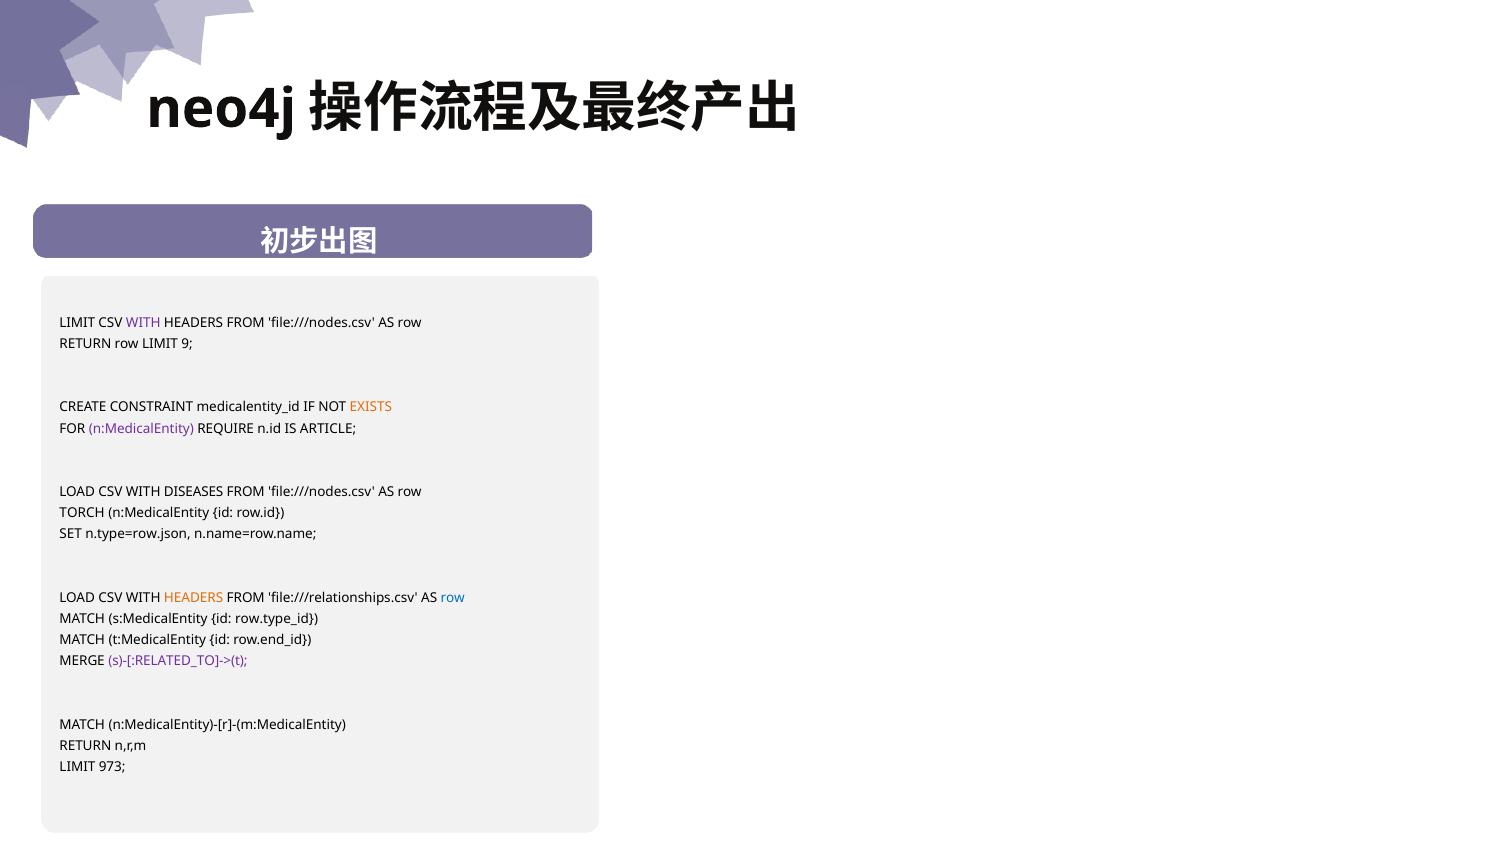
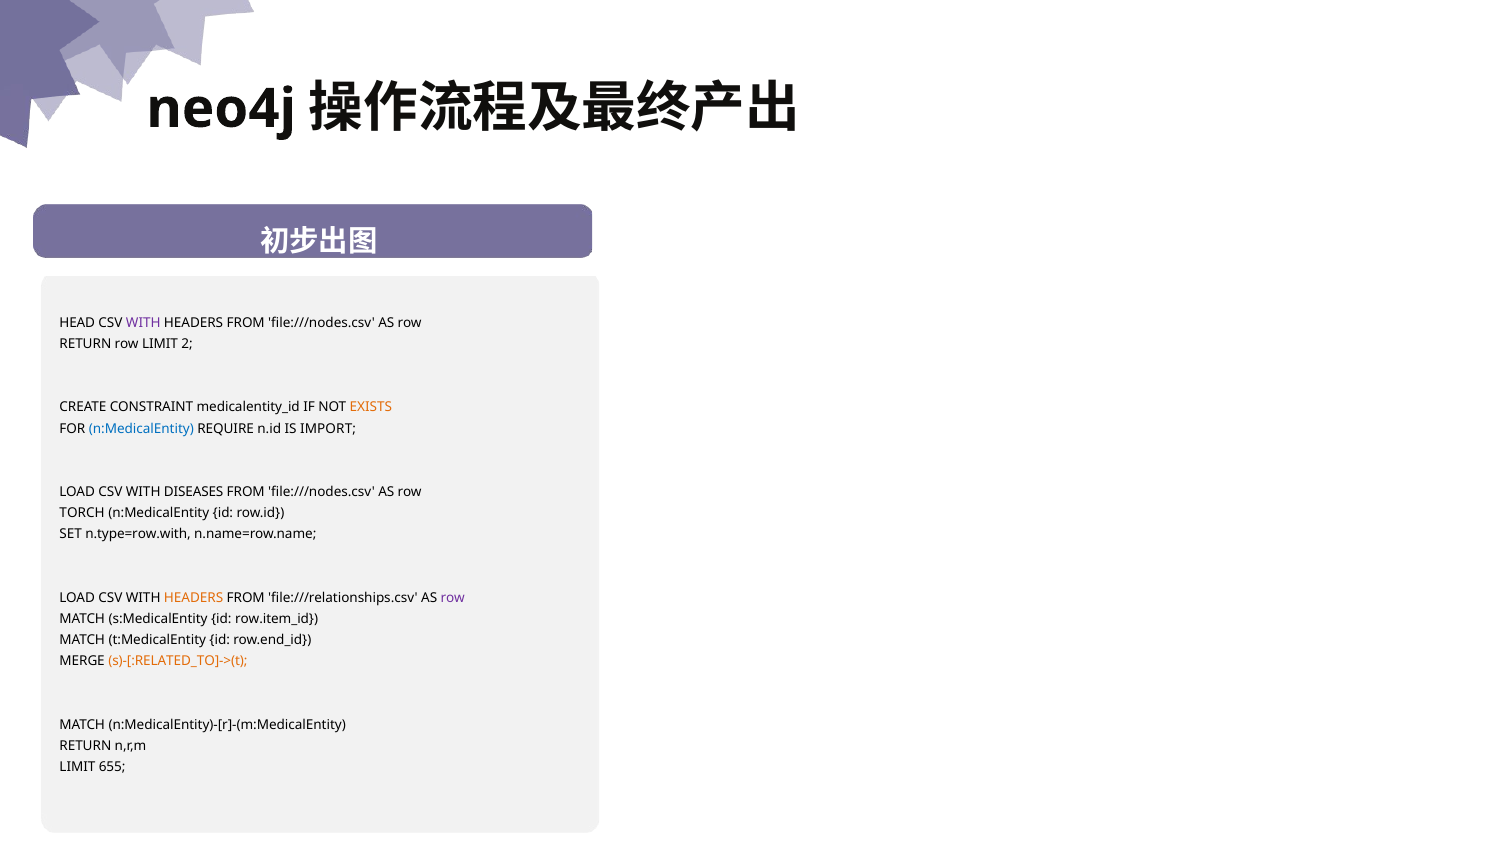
LIMIT at (77, 322): LIMIT -> HEAD
9: 9 -> 2
n:MedicalEntity at (141, 428) colour: purple -> blue
ARTICLE: ARTICLE -> IMPORT
n.type=row.json: n.type=row.json -> n.type=row.with
row at (453, 598) colour: blue -> purple
row.type_id: row.type_id -> row.item_id
s)-[:RELATED_TO]->(t colour: purple -> orange
973: 973 -> 655
